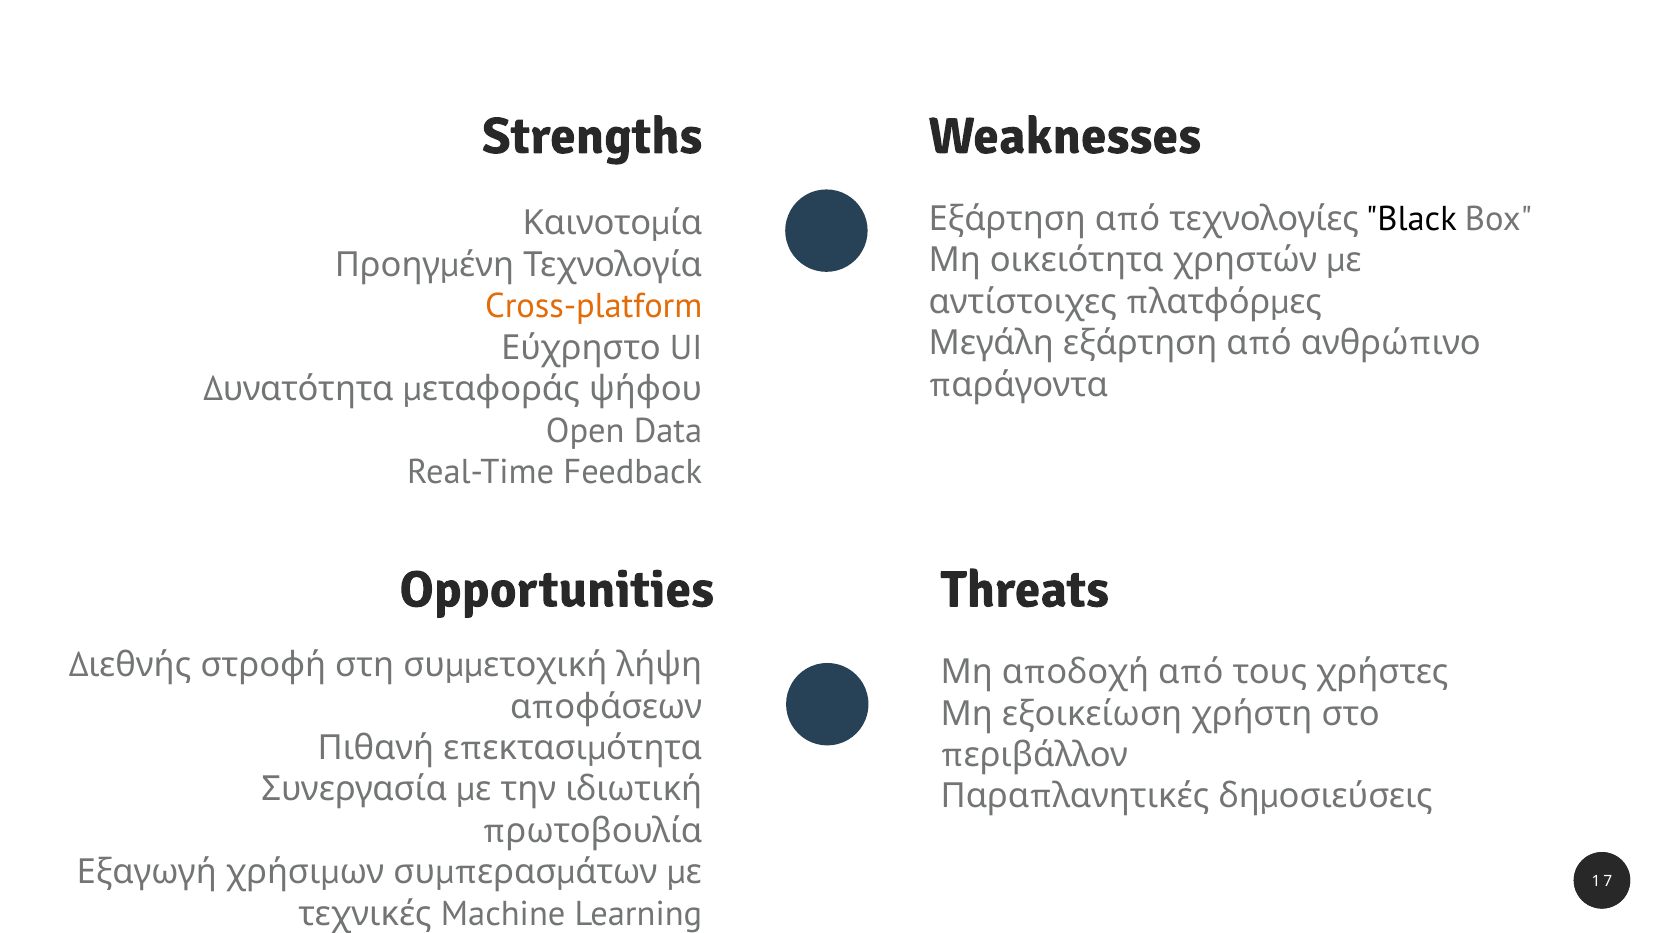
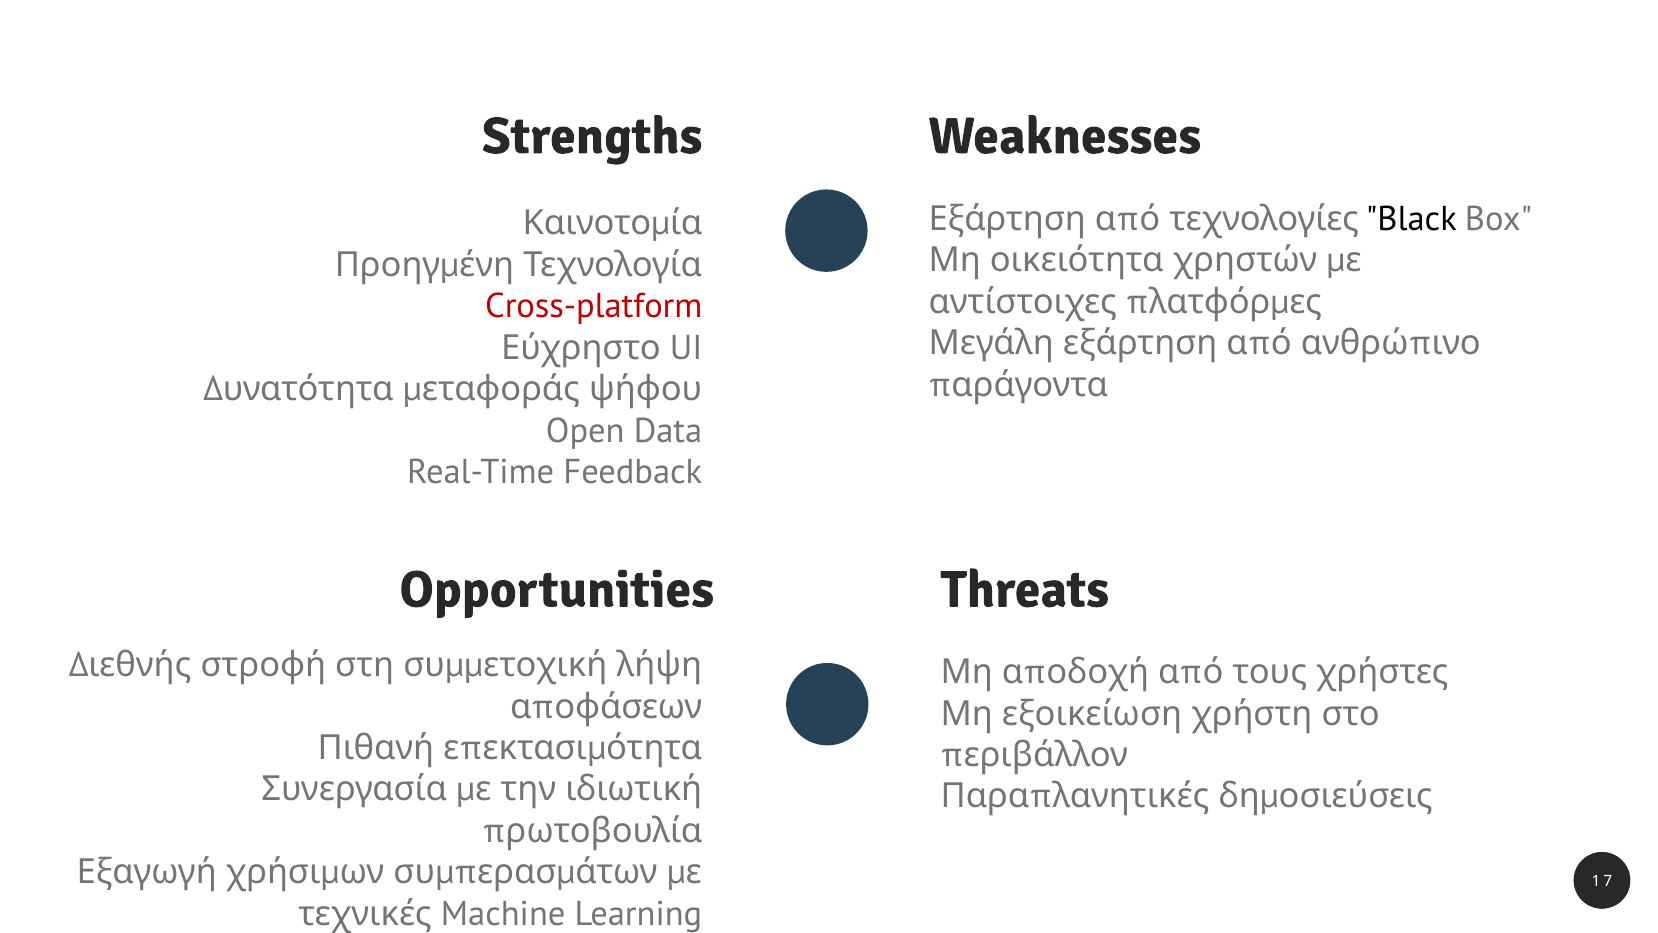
Cross-platform colour: orange -> red
